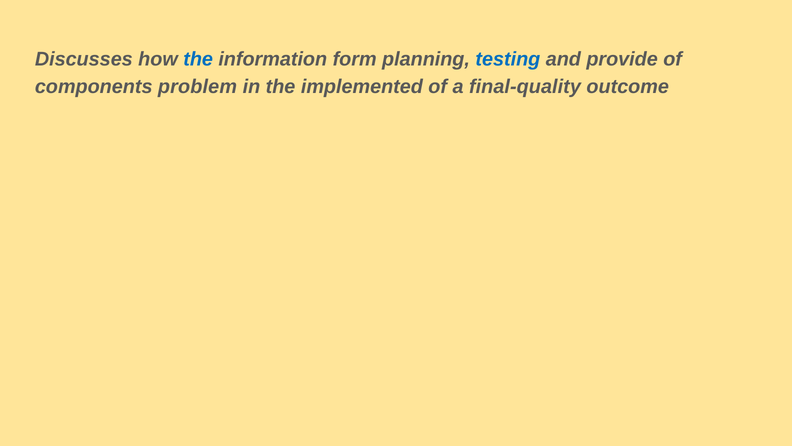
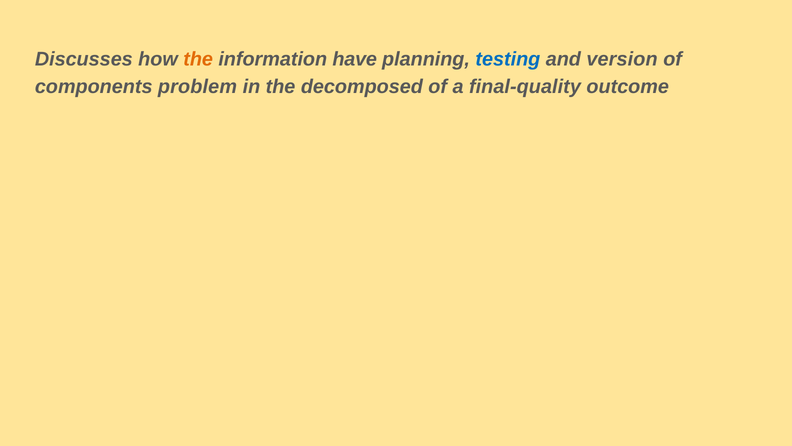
the at (198, 59) colour: blue -> orange
form: form -> have
provide: provide -> version
implemented: implemented -> decomposed
